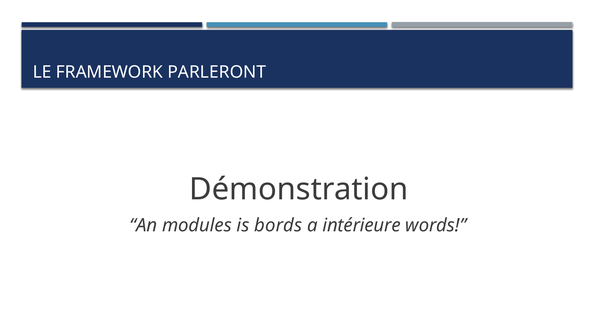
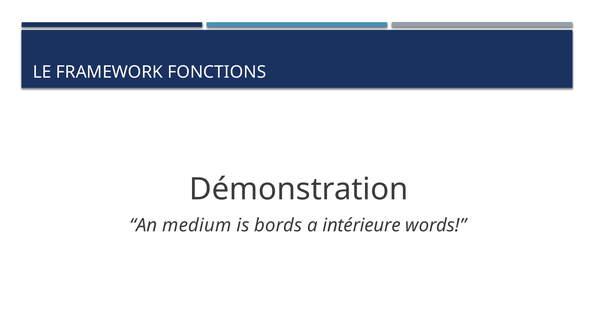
PARLERONT: PARLERONT -> FONCTIONS
modules: modules -> medium
